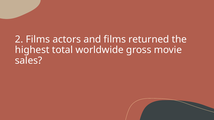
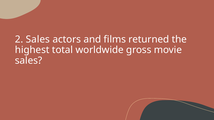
2 Films: Films -> Sales
